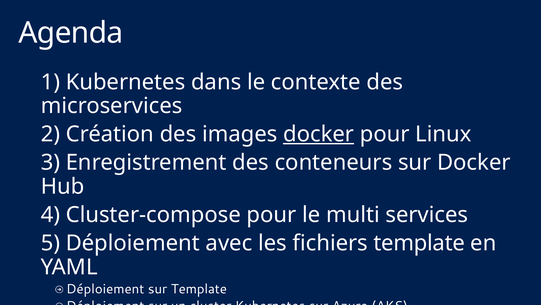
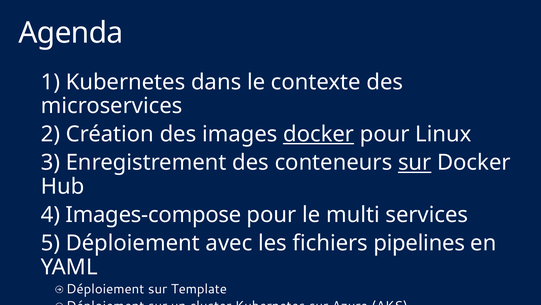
sur at (415, 162) underline: none -> present
Cluster-compose: Cluster-compose -> Images-compose
fichiers template: template -> pipelines
